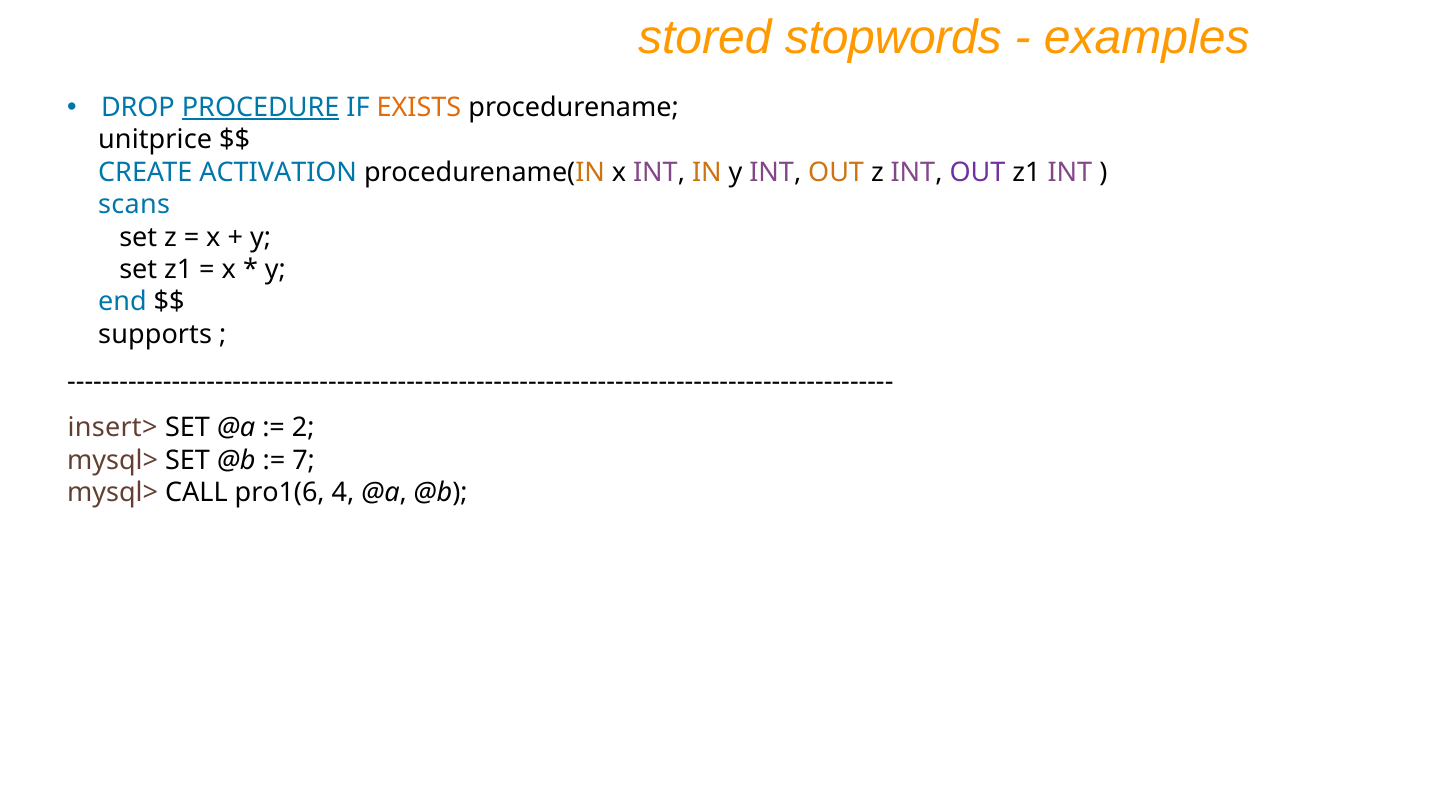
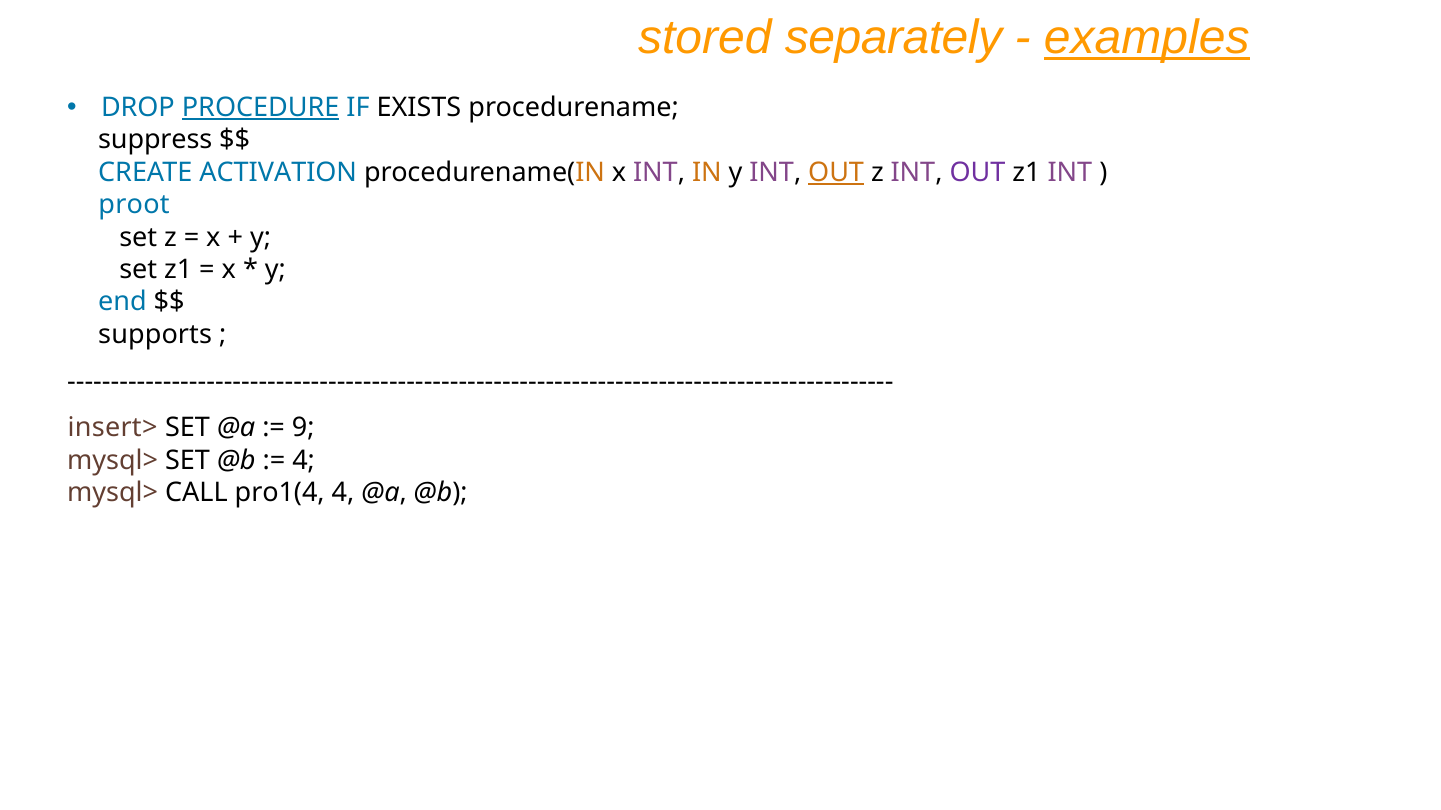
stopwords: stopwords -> separately
examples underline: none -> present
EXISTS colour: orange -> black
unitprice: unitprice -> suppress
OUT at (836, 172) underline: none -> present
scans: scans -> proot
2: 2 -> 9
7 at (304, 461): 7 -> 4
pro1(6: pro1(6 -> pro1(4
